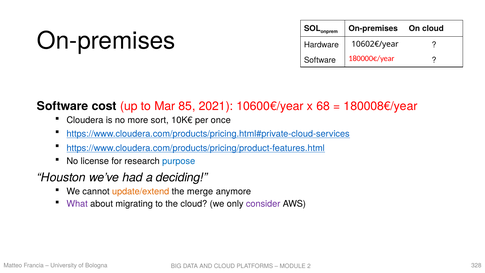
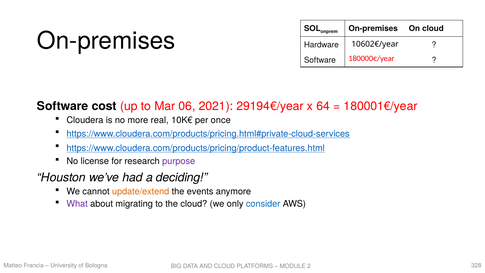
85: 85 -> 06
10600€/year: 10600€/year -> 29194€/year
68: 68 -> 64
180008€/year: 180008€/year -> 180001€/year
sort: sort -> real
purpose colour: blue -> purple
merge: merge -> events
consider colour: purple -> blue
